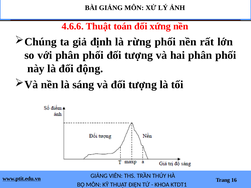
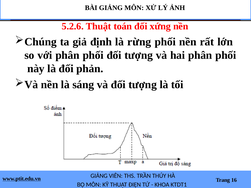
4.6.6: 4.6.6 -> 5.2.6
động: động -> phản
